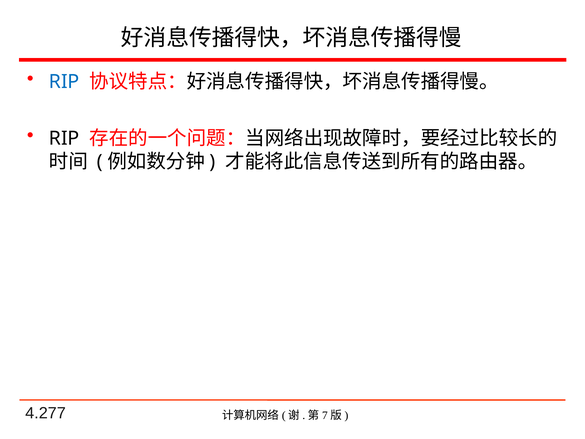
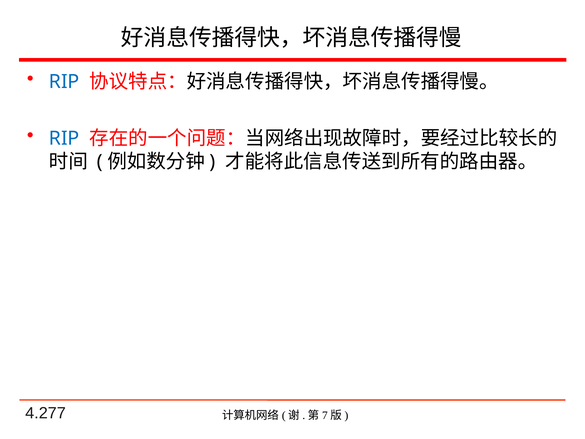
RIP at (64, 138) colour: black -> blue
